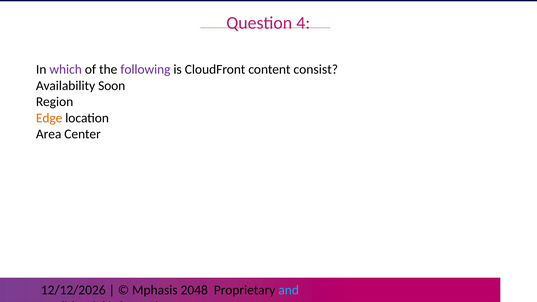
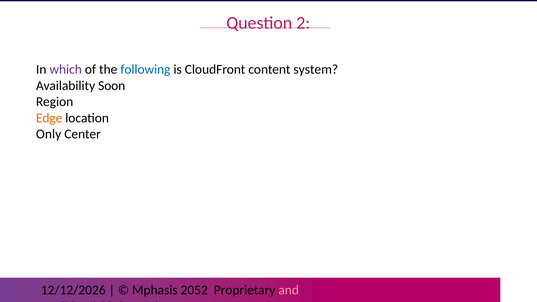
4: 4 -> 2
following colour: purple -> blue
consist: consist -> system
Area: Area -> Only
2048: 2048 -> 2052
and colour: light blue -> pink
